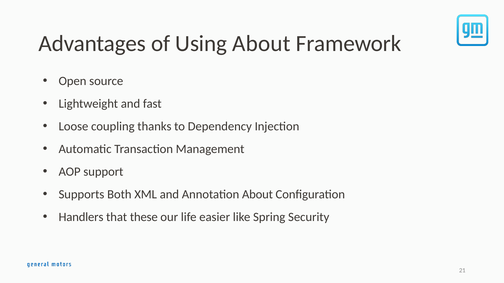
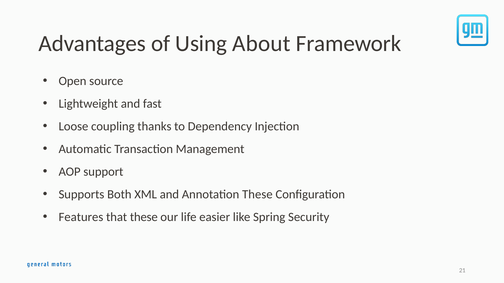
Annotation About: About -> These
Handlers: Handlers -> Features
